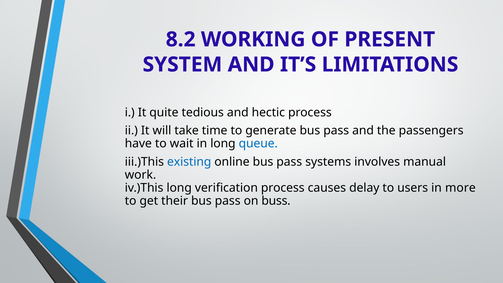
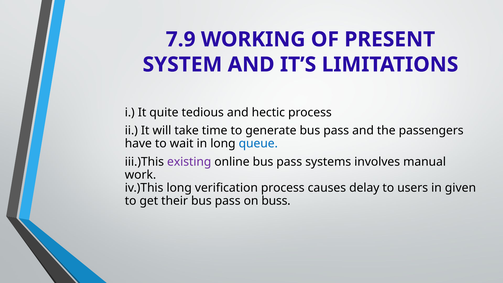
8.2: 8.2 -> 7.9
existing colour: blue -> purple
more: more -> given
